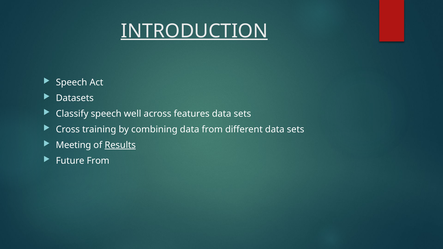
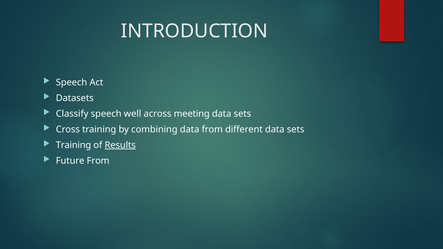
INTRODUCTION underline: present -> none
features: features -> meeting
Meeting at (73, 145): Meeting -> Training
